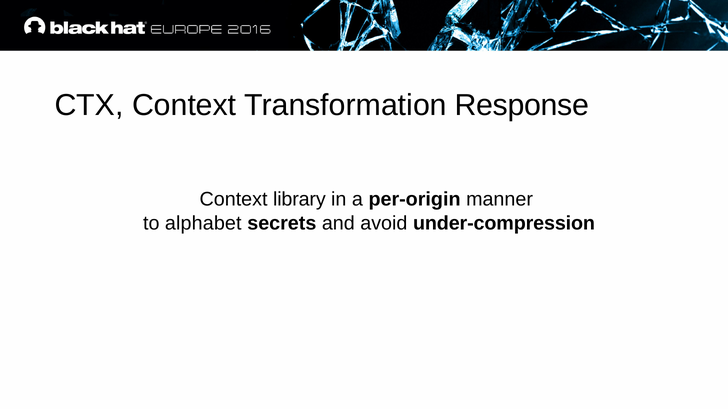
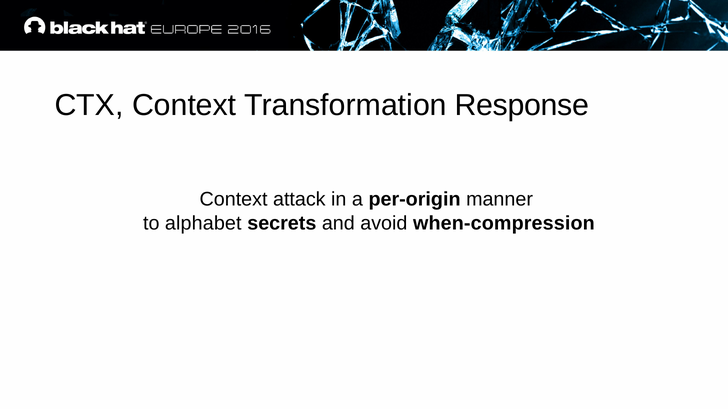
library: library -> attack
under-compression: under-compression -> when-compression
